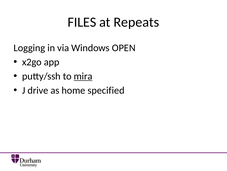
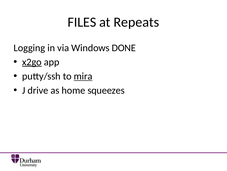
OPEN: OPEN -> DONE
x2go underline: none -> present
specified: specified -> squeezes
